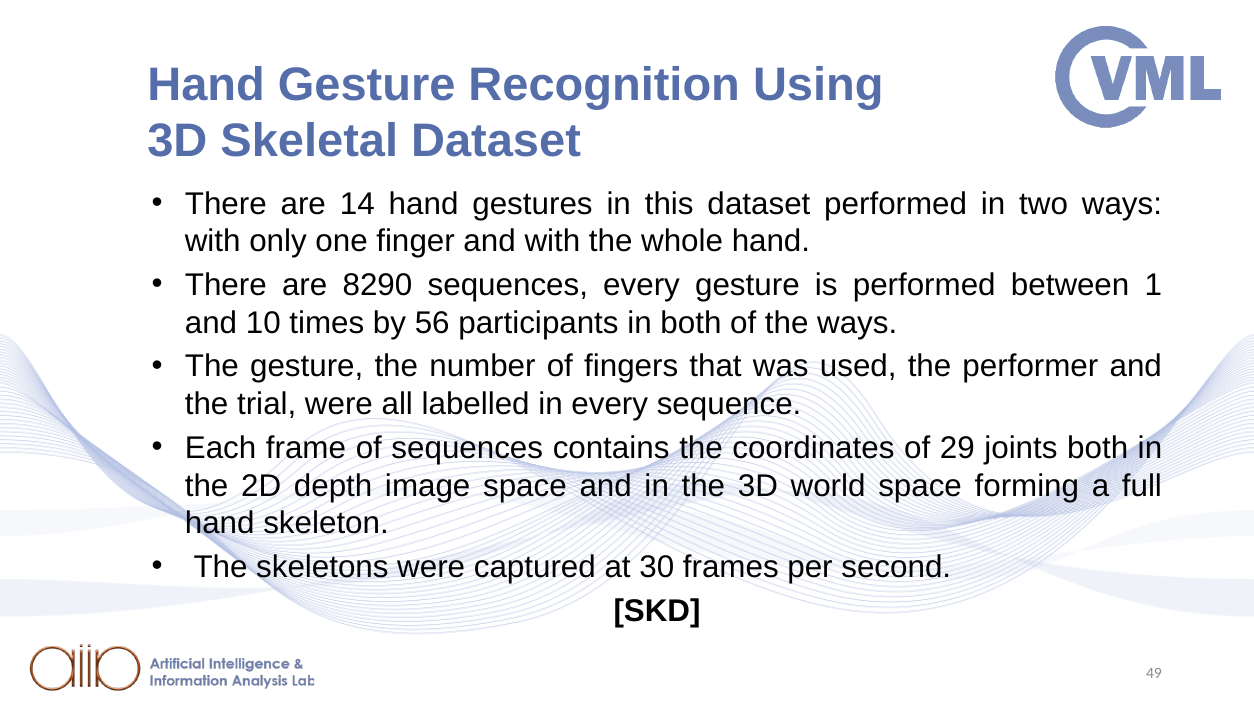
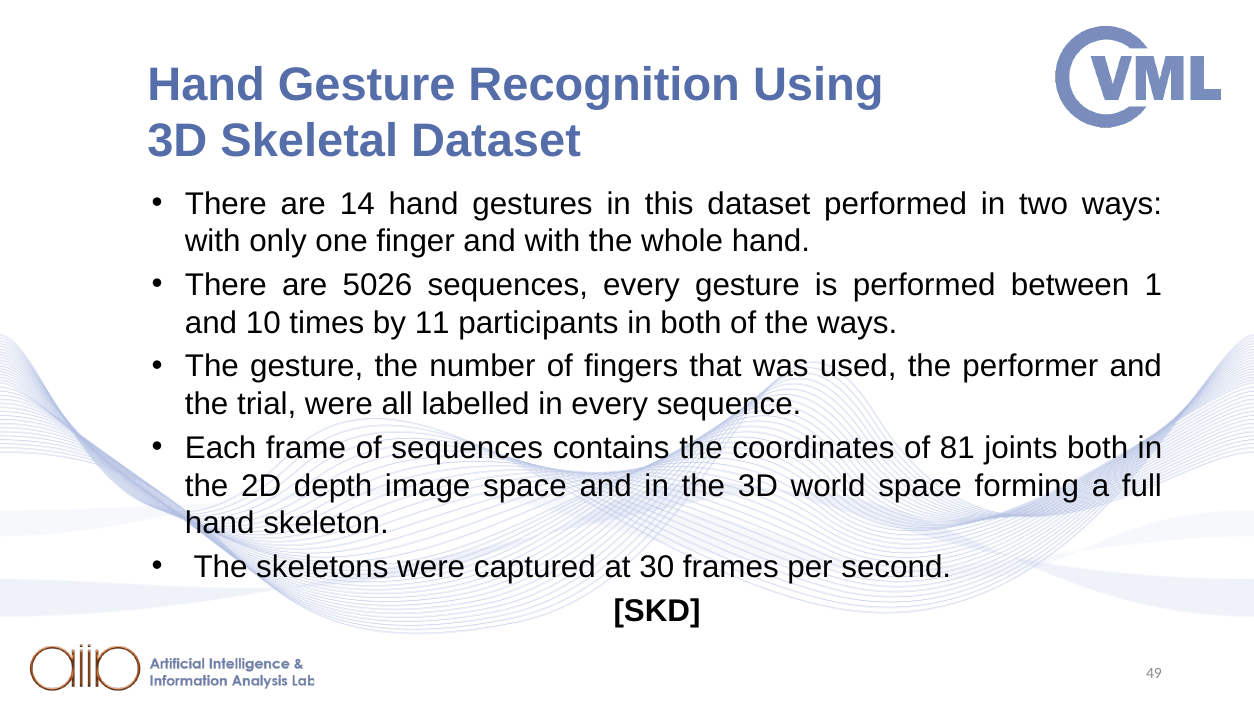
8290: 8290 -> 5026
56: 56 -> 11
29: 29 -> 81
